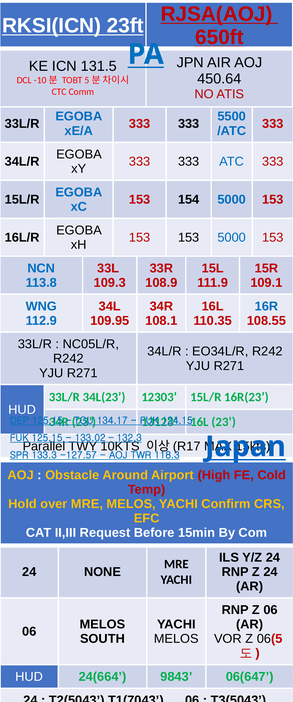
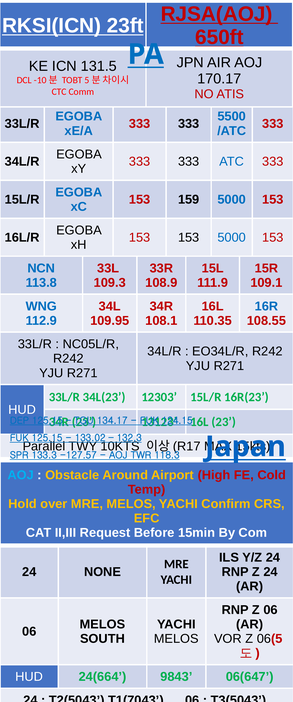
450.64: 450.64 -> 170.17
154: 154 -> 159
AOJ at (21, 474) colour: yellow -> light blue
